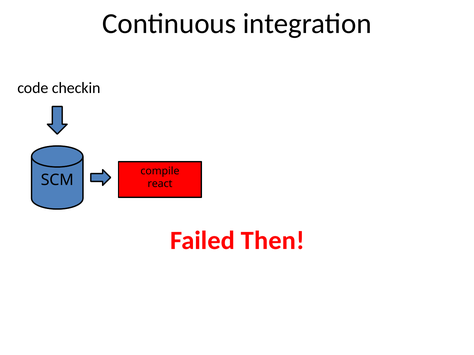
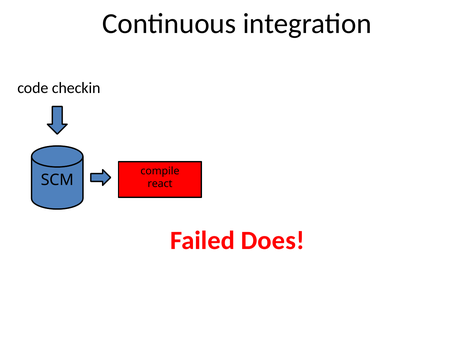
Then: Then -> Does
